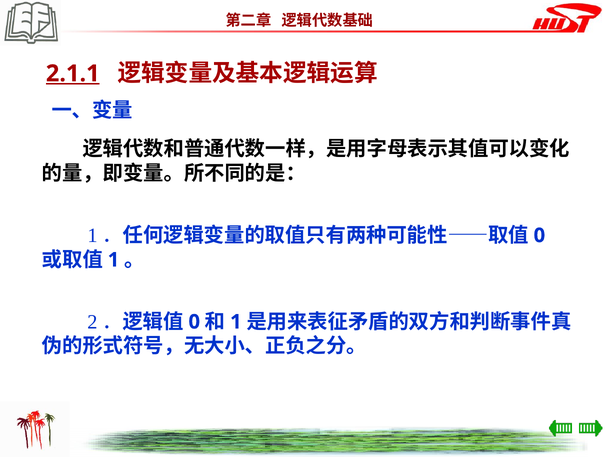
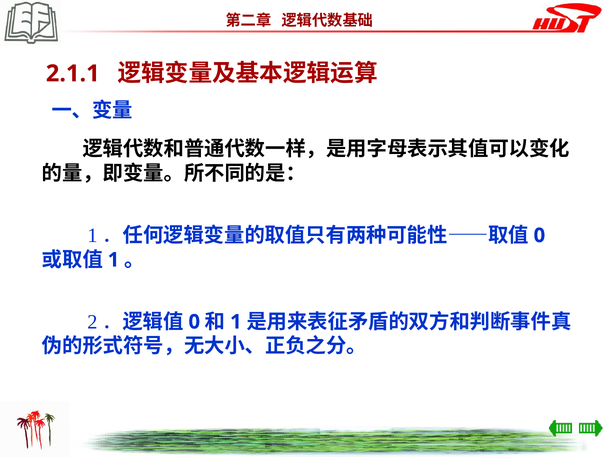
2.1.1 underline: present -> none
